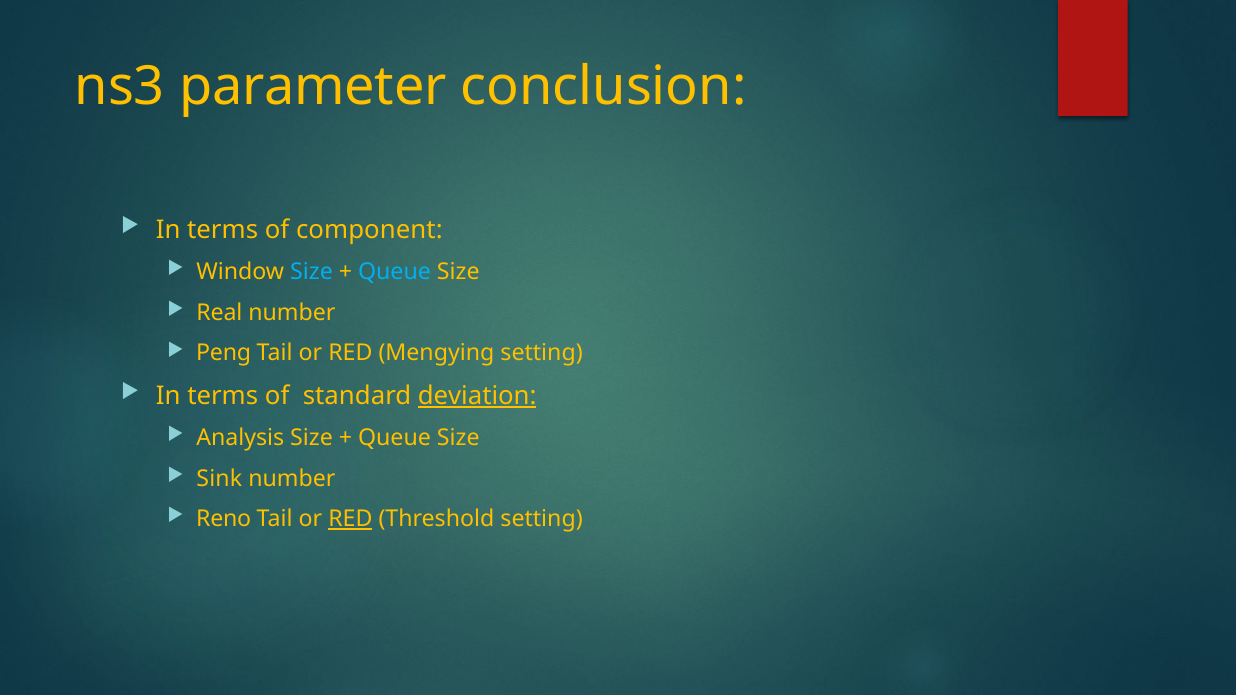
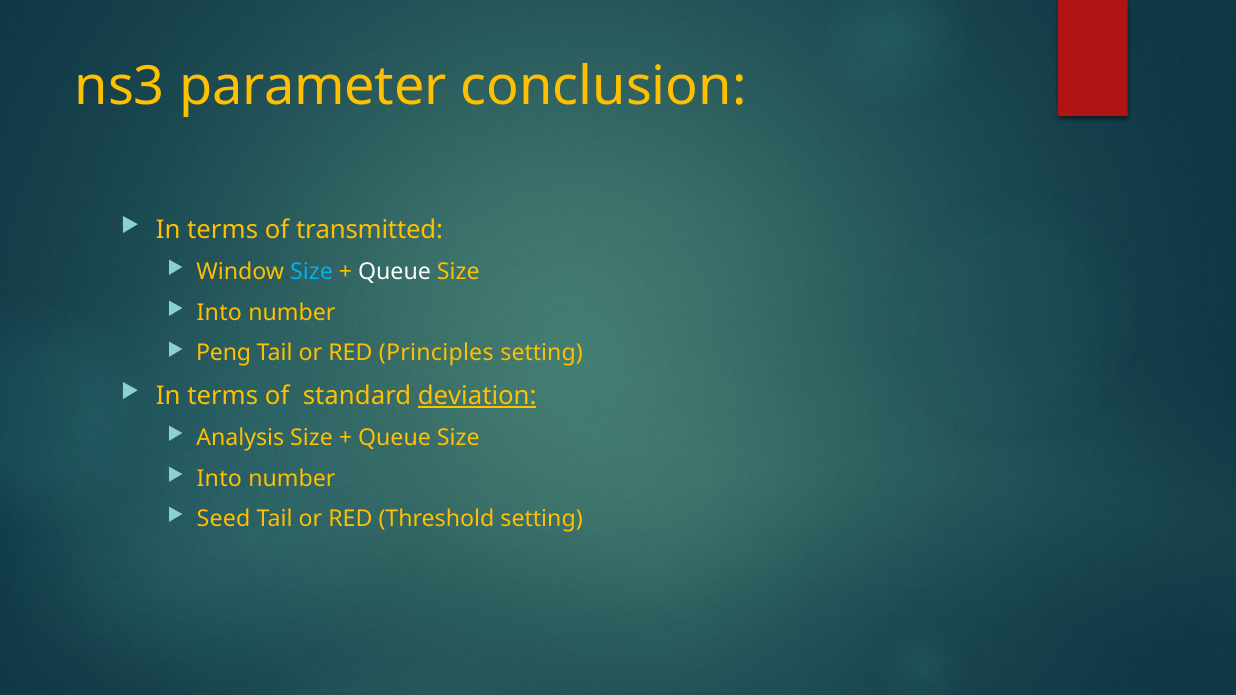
component: component -> transmitted
Queue at (395, 272) colour: light blue -> white
Real at (219, 313): Real -> Into
Mengying: Mengying -> Principles
Sink at (219, 479): Sink -> Into
Reno: Reno -> Seed
RED at (350, 519) underline: present -> none
